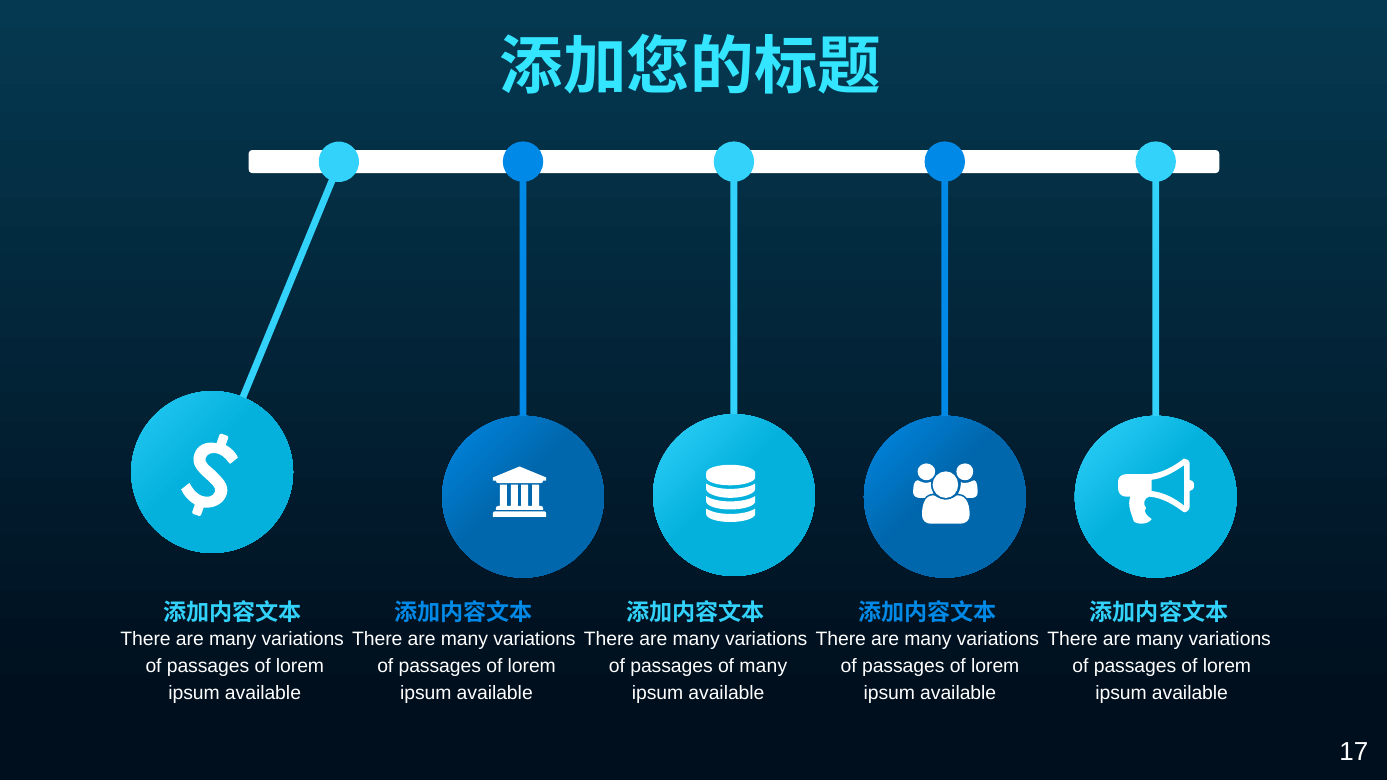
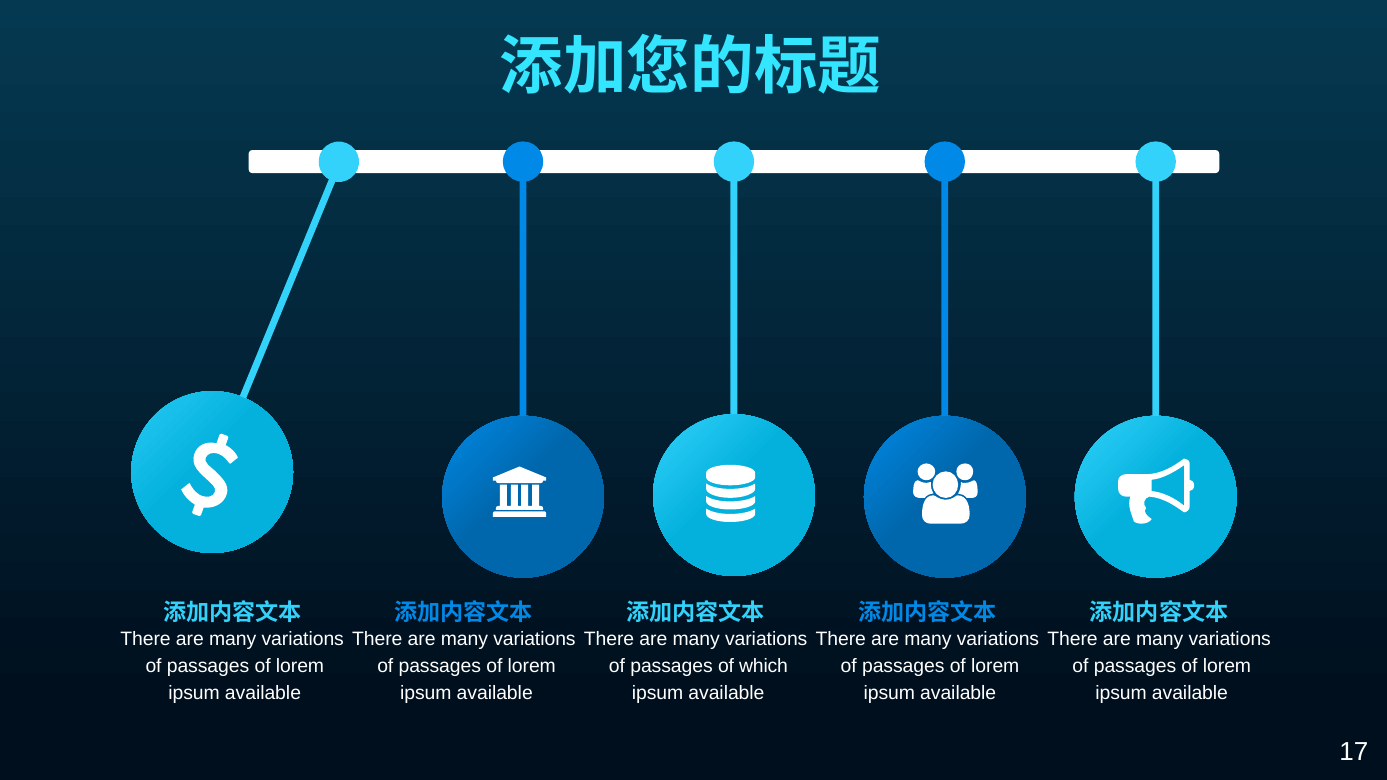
of many: many -> which
